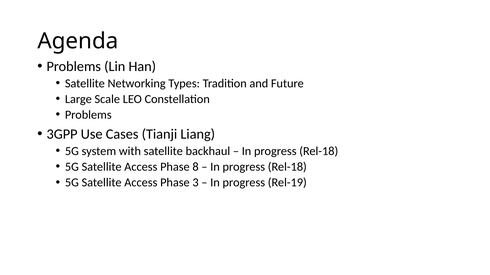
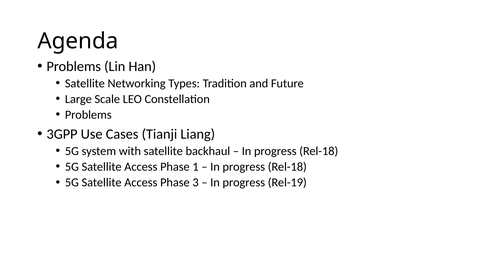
8: 8 -> 1
